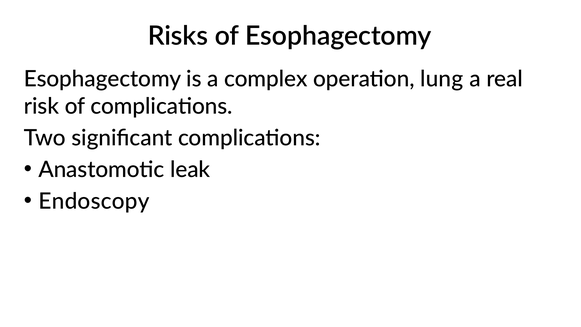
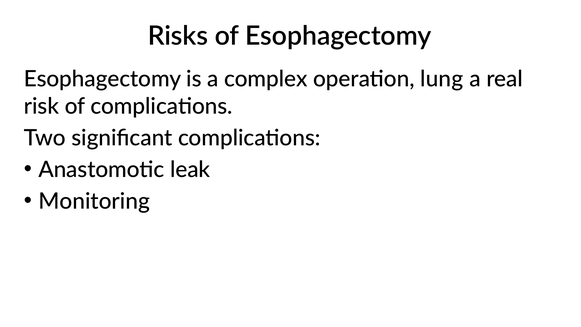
Endoscopy: Endoscopy -> Monitoring
